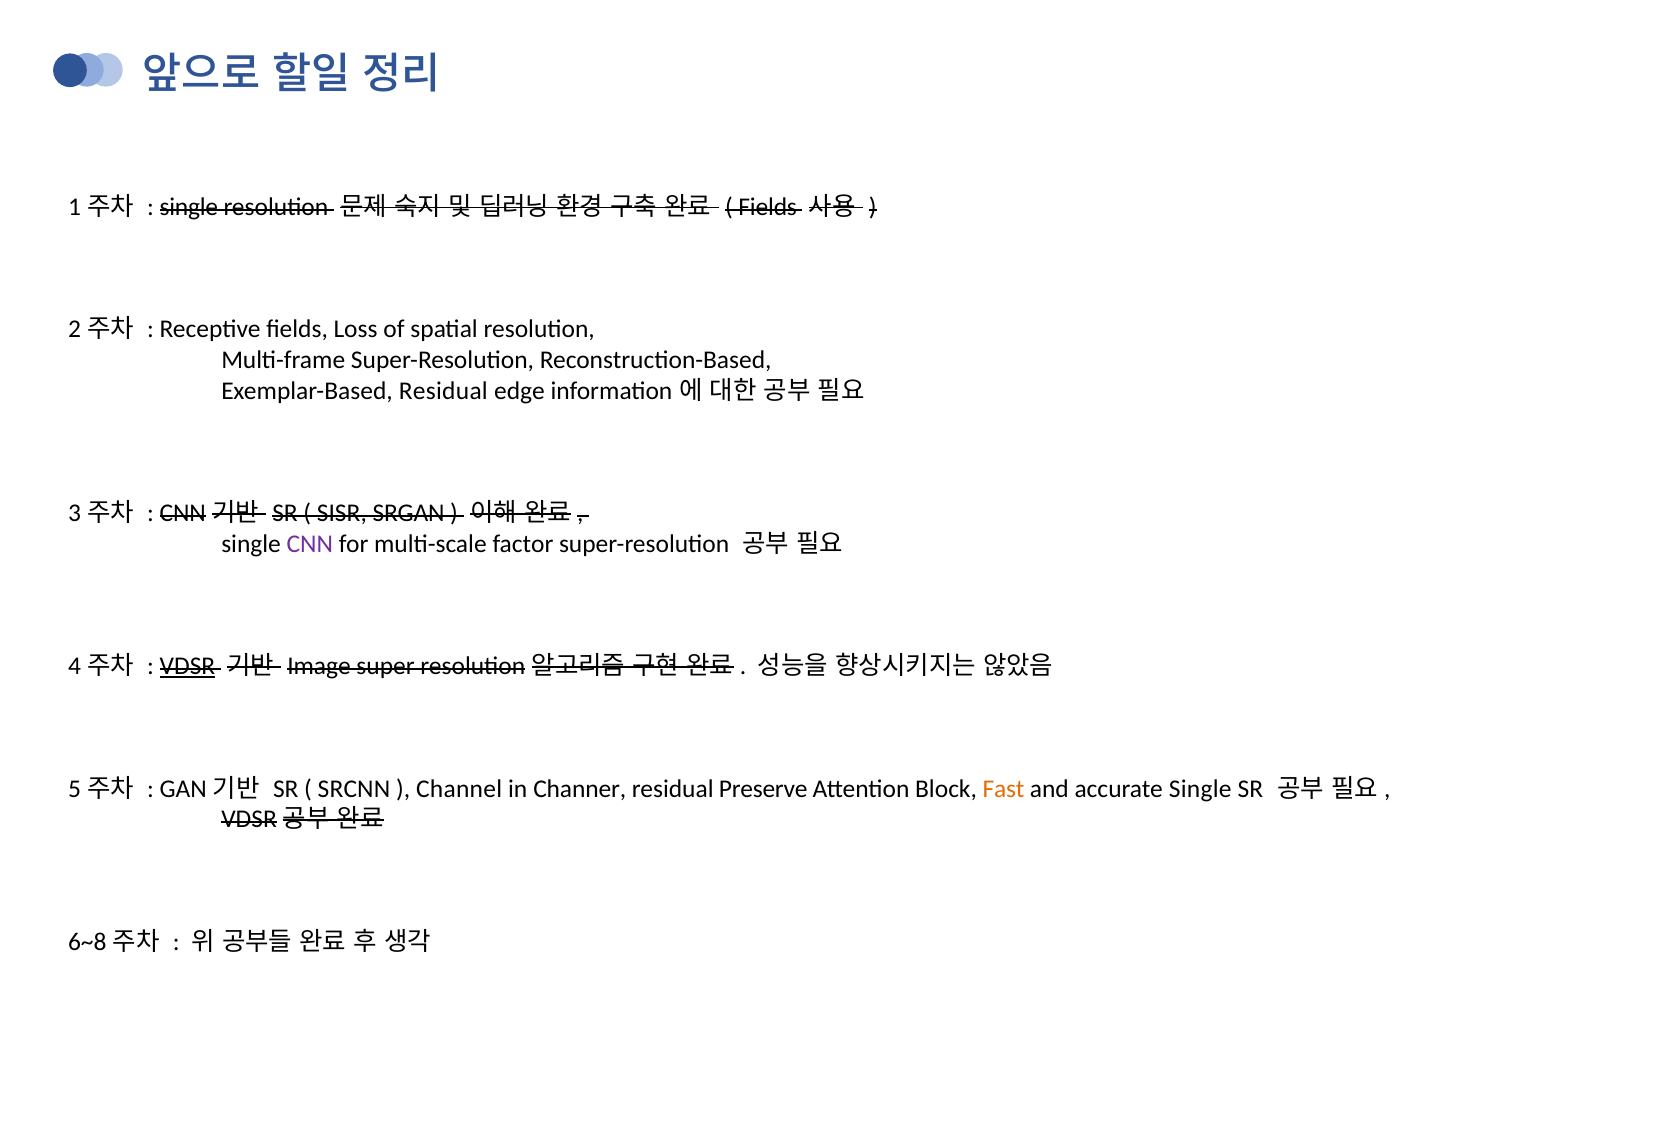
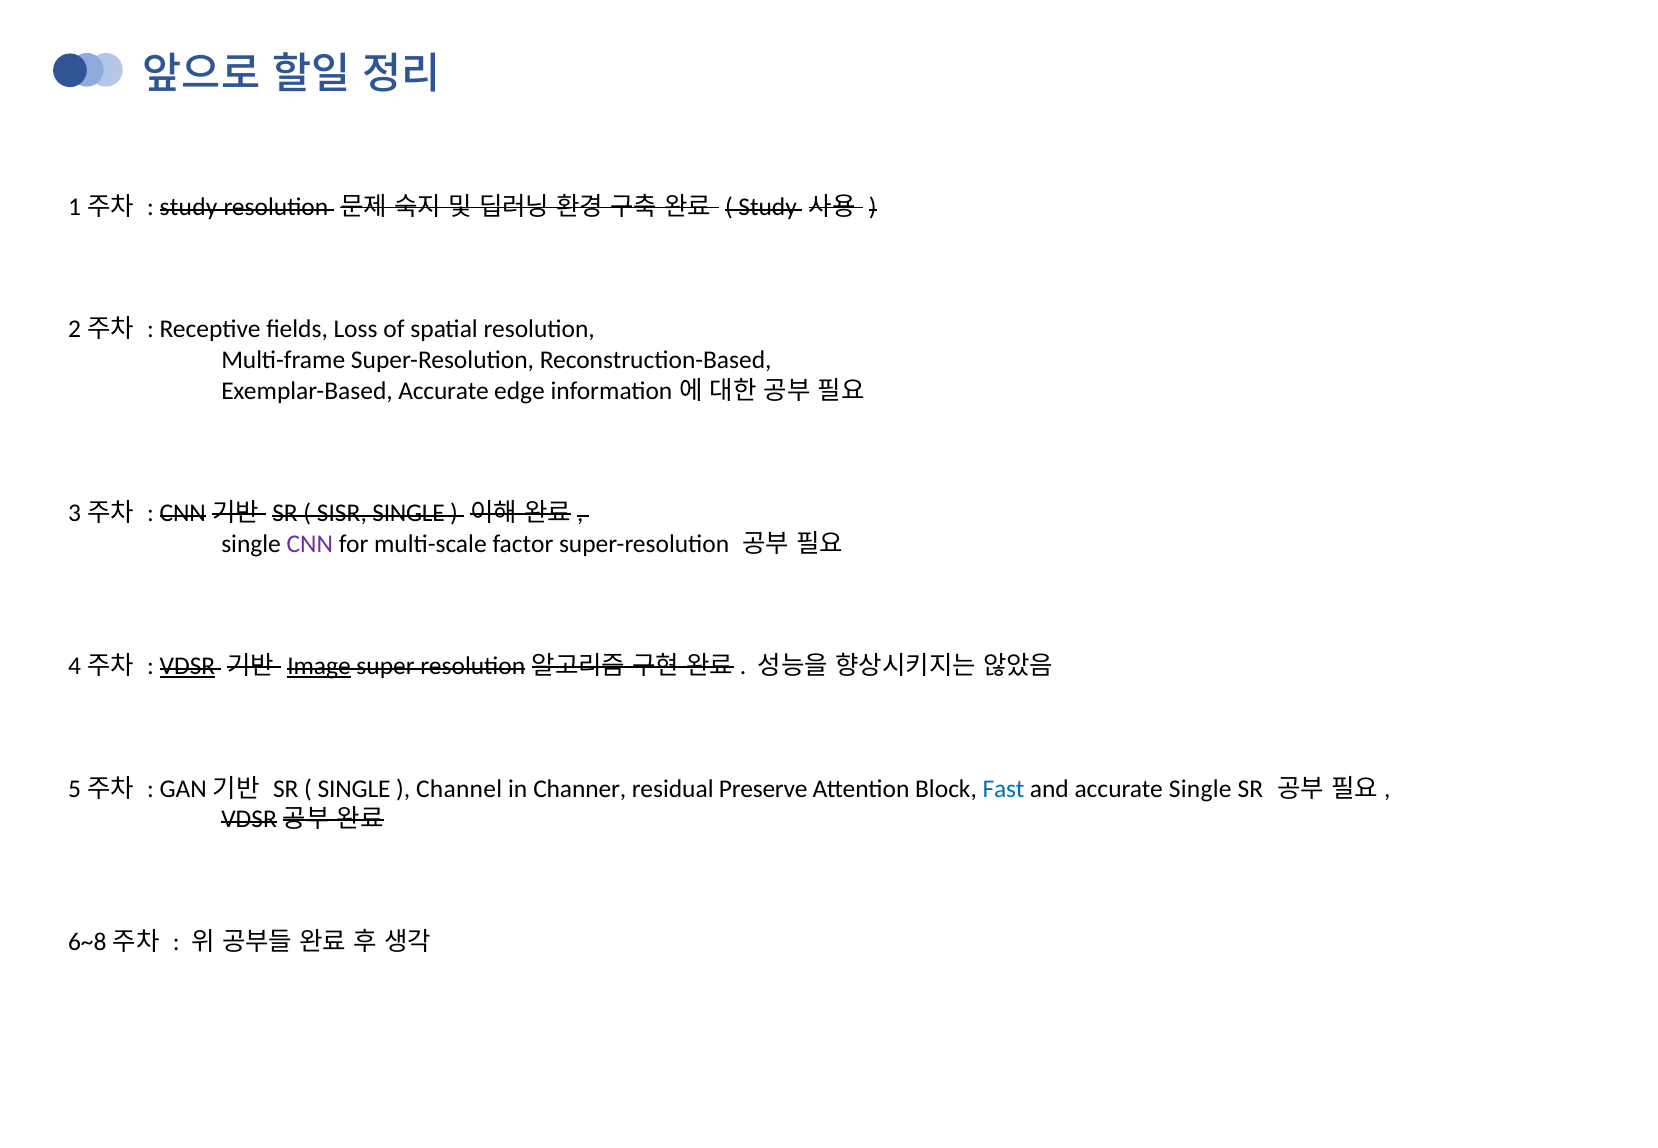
single at (189, 207): single -> study
Fields at (768, 207): Fields -> Study
Exemplar-Based Residual: Residual -> Accurate
SISR SRGAN: SRGAN -> SINGLE
Image underline: none -> present
SRCNN at (354, 789): SRCNN -> SINGLE
Fast colour: orange -> blue
